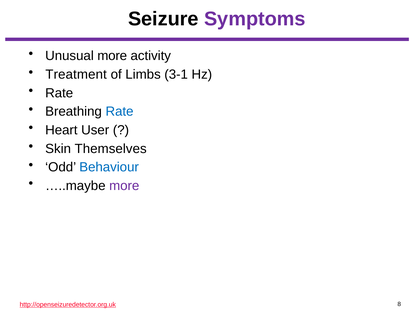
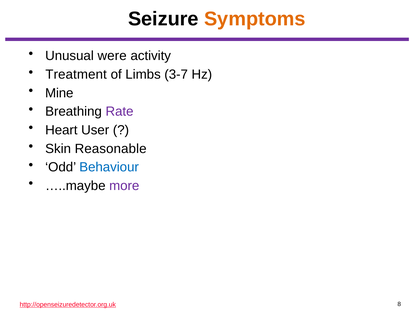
Symptoms colour: purple -> orange
Unusual more: more -> were
3-1: 3-1 -> 3-7
Rate at (59, 93): Rate -> Mine
Rate at (119, 111) colour: blue -> purple
Themselves: Themselves -> Reasonable
